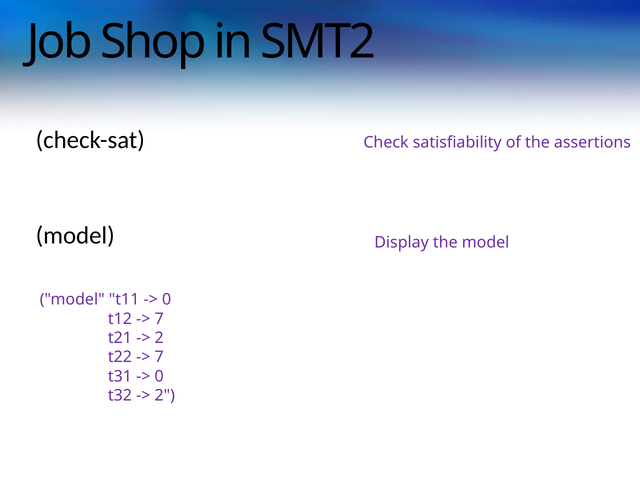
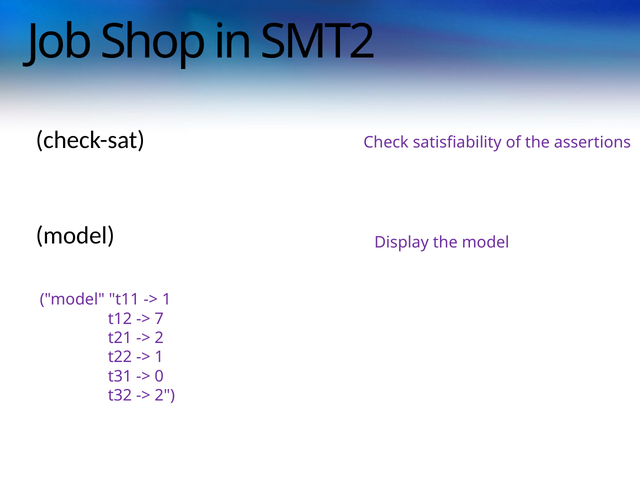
0 at (167, 300): 0 -> 1
7 at (159, 357): 7 -> 1
